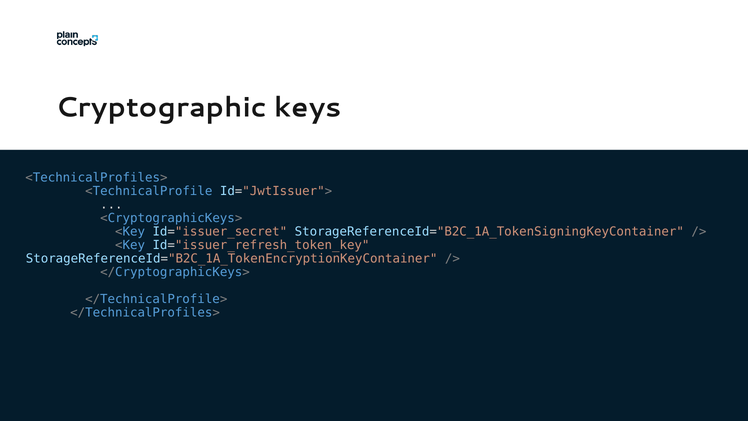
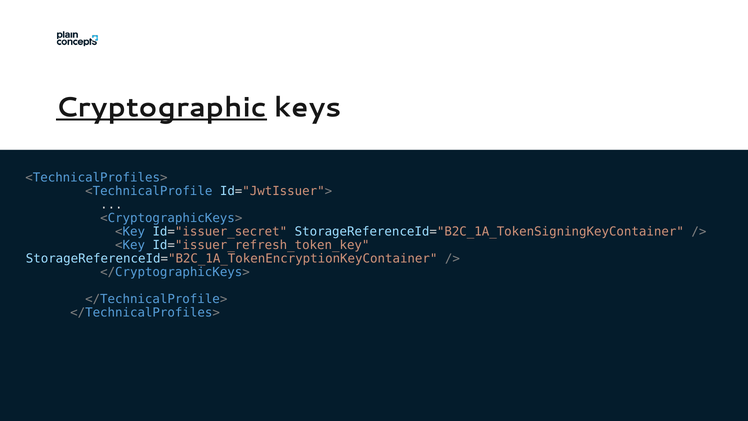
Cryptographic underline: none -> present
